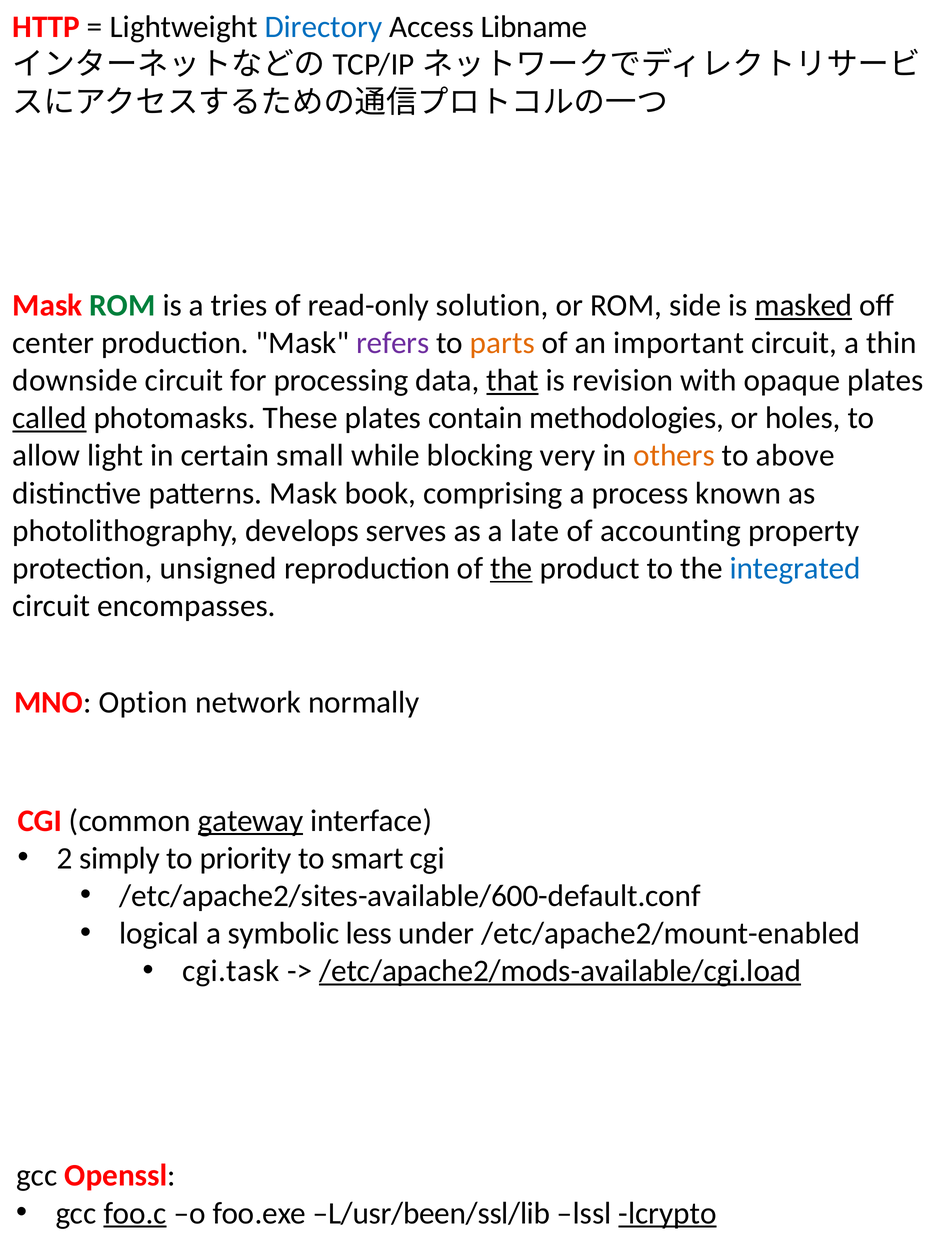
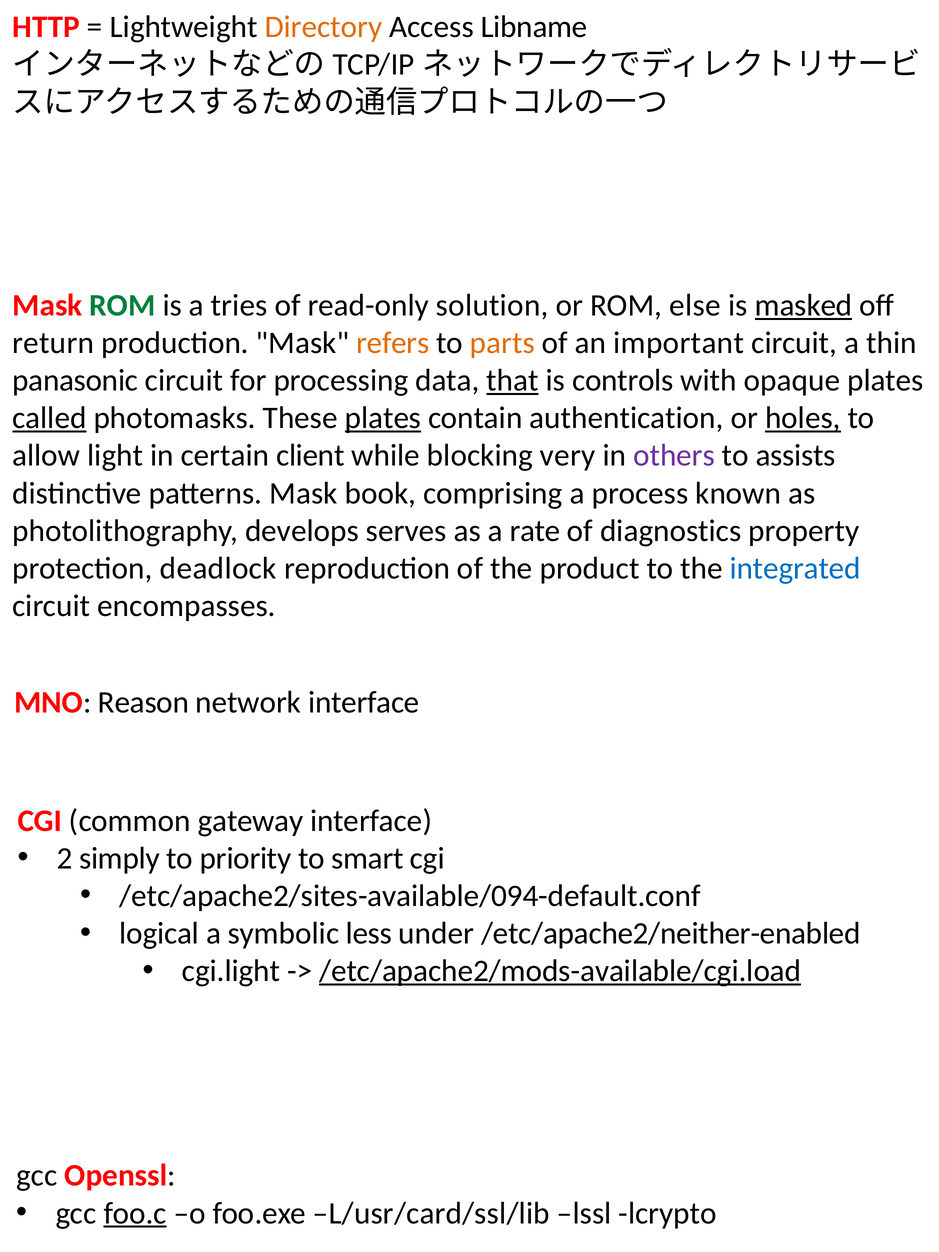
Directory colour: blue -> orange
side: side -> else
center: center -> return
refers colour: purple -> orange
downside: downside -> panasonic
revision: revision -> controls
plates at (383, 418) underline: none -> present
methodologies: methodologies -> authentication
holes underline: none -> present
small: small -> client
others colour: orange -> purple
above: above -> assists
late: late -> rate
accounting: accounting -> diagnostics
unsigned: unsigned -> deadlock
the at (511, 568) underline: present -> none
Option: Option -> Reason
network normally: normally -> interface
gateway underline: present -> none
/etc/apache2/sites-available/600-default.conf: /etc/apache2/sites-available/600-default.conf -> /etc/apache2/sites-available/094-default.conf
/etc/apache2/mount-enabled: /etc/apache2/mount-enabled -> /etc/apache2/neither-enabled
cgi.task: cgi.task -> cgi.light
L/usr/been/ssl/lib: L/usr/been/ssl/lib -> L/usr/card/ssl/lib
lcrypto underline: present -> none
